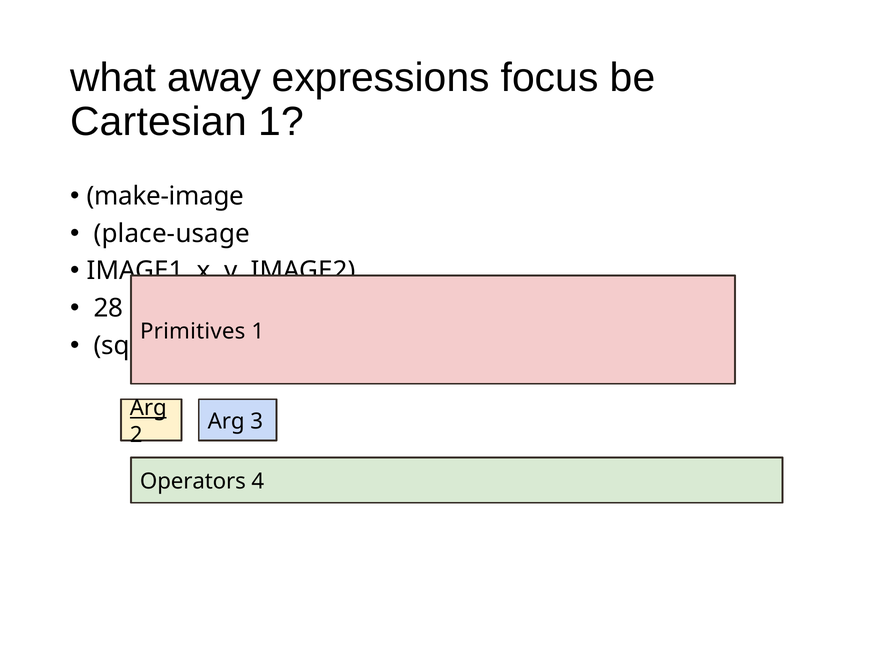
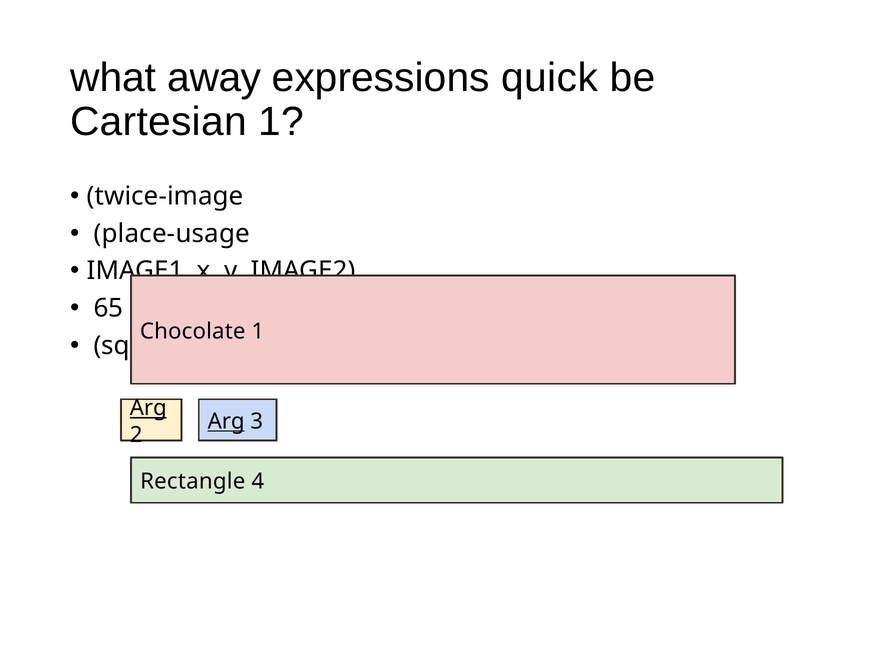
focus: focus -> quick
make-image: make-image -> twice-image
28: 28 -> 65
Primitives: Primitives -> Chocolate
Arg at (226, 422) underline: none -> present
Operators: Operators -> Rectangle
